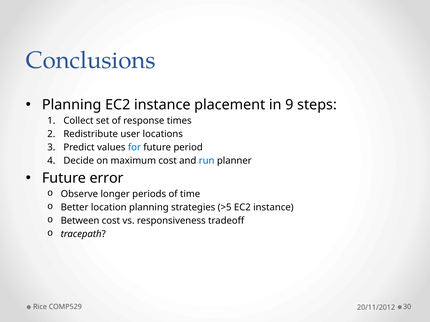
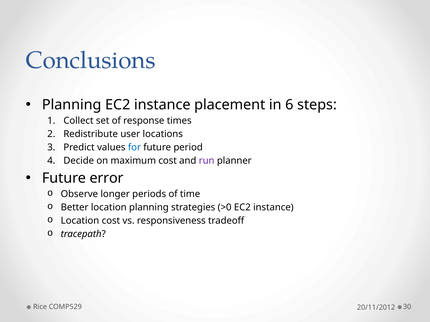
9: 9 -> 6
run colour: blue -> purple
>5: >5 -> >0
Between at (80, 221): Between -> Location
